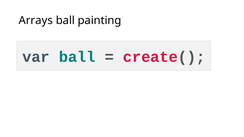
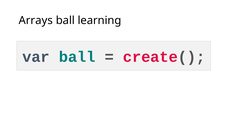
painting: painting -> learning
